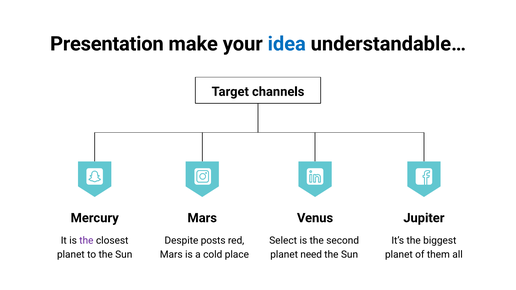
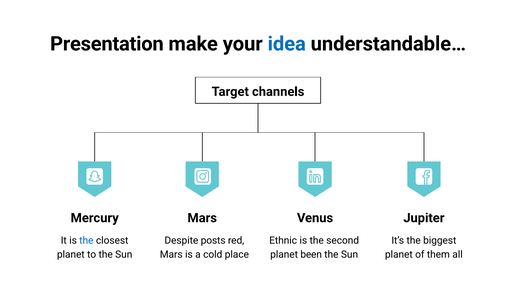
the at (86, 241) colour: purple -> blue
Select: Select -> Ethnic
need: need -> been
